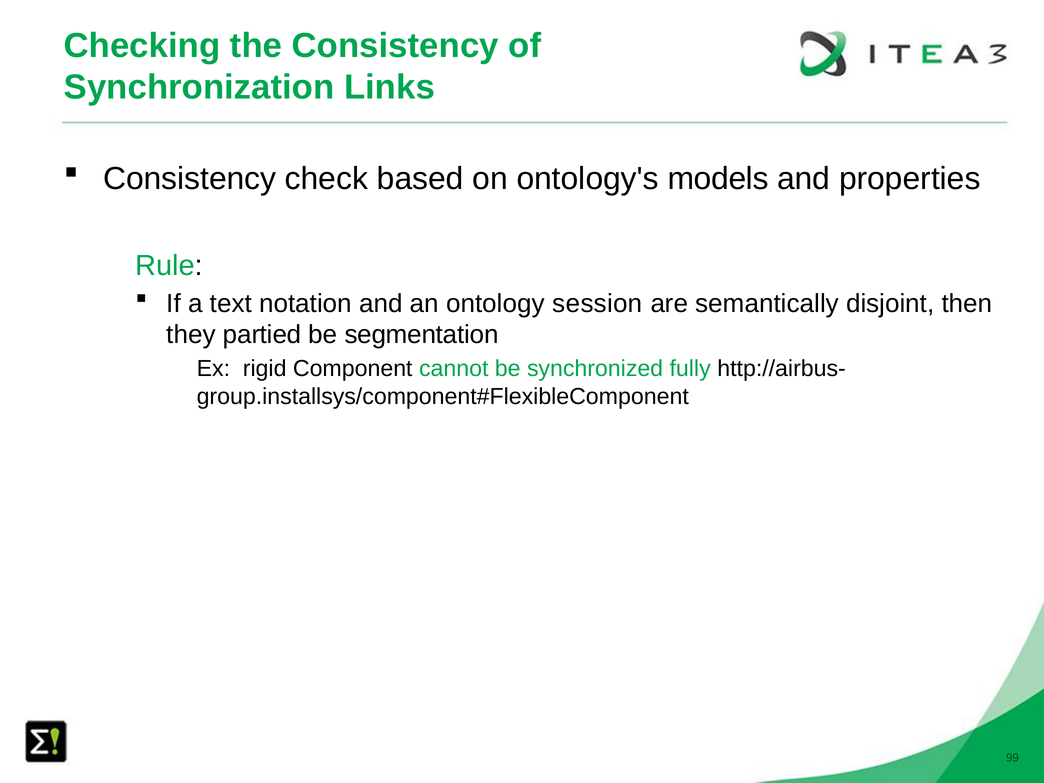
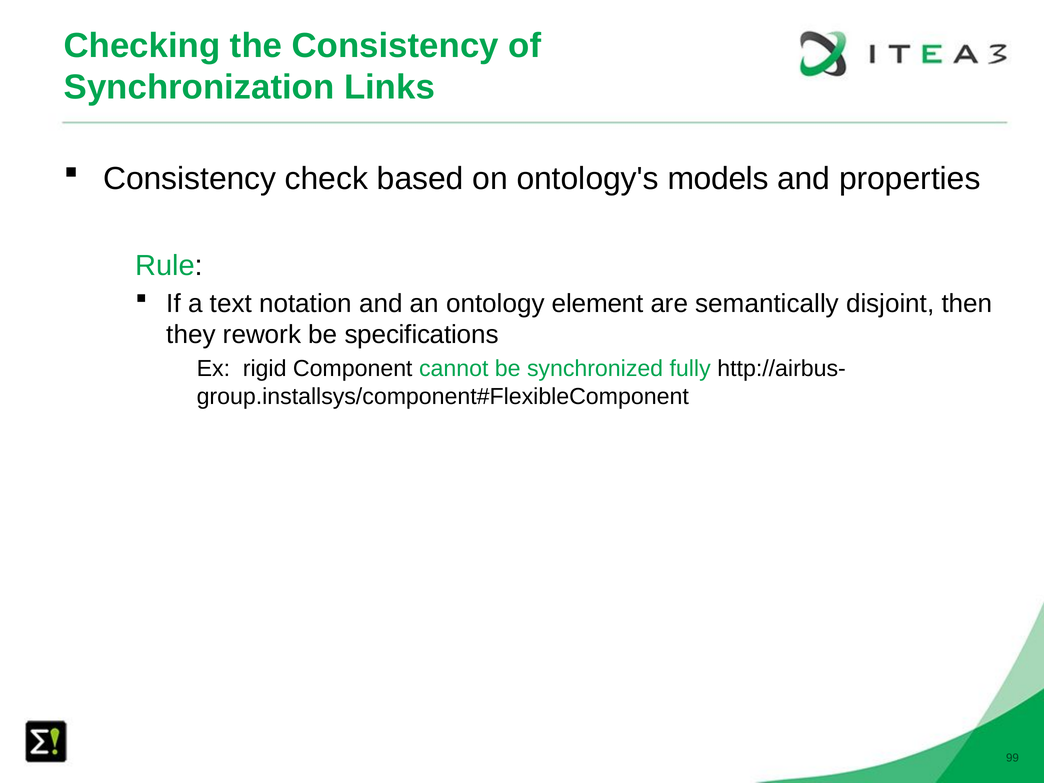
session: session -> element
partied: partied -> rework
segmentation: segmentation -> specifications
